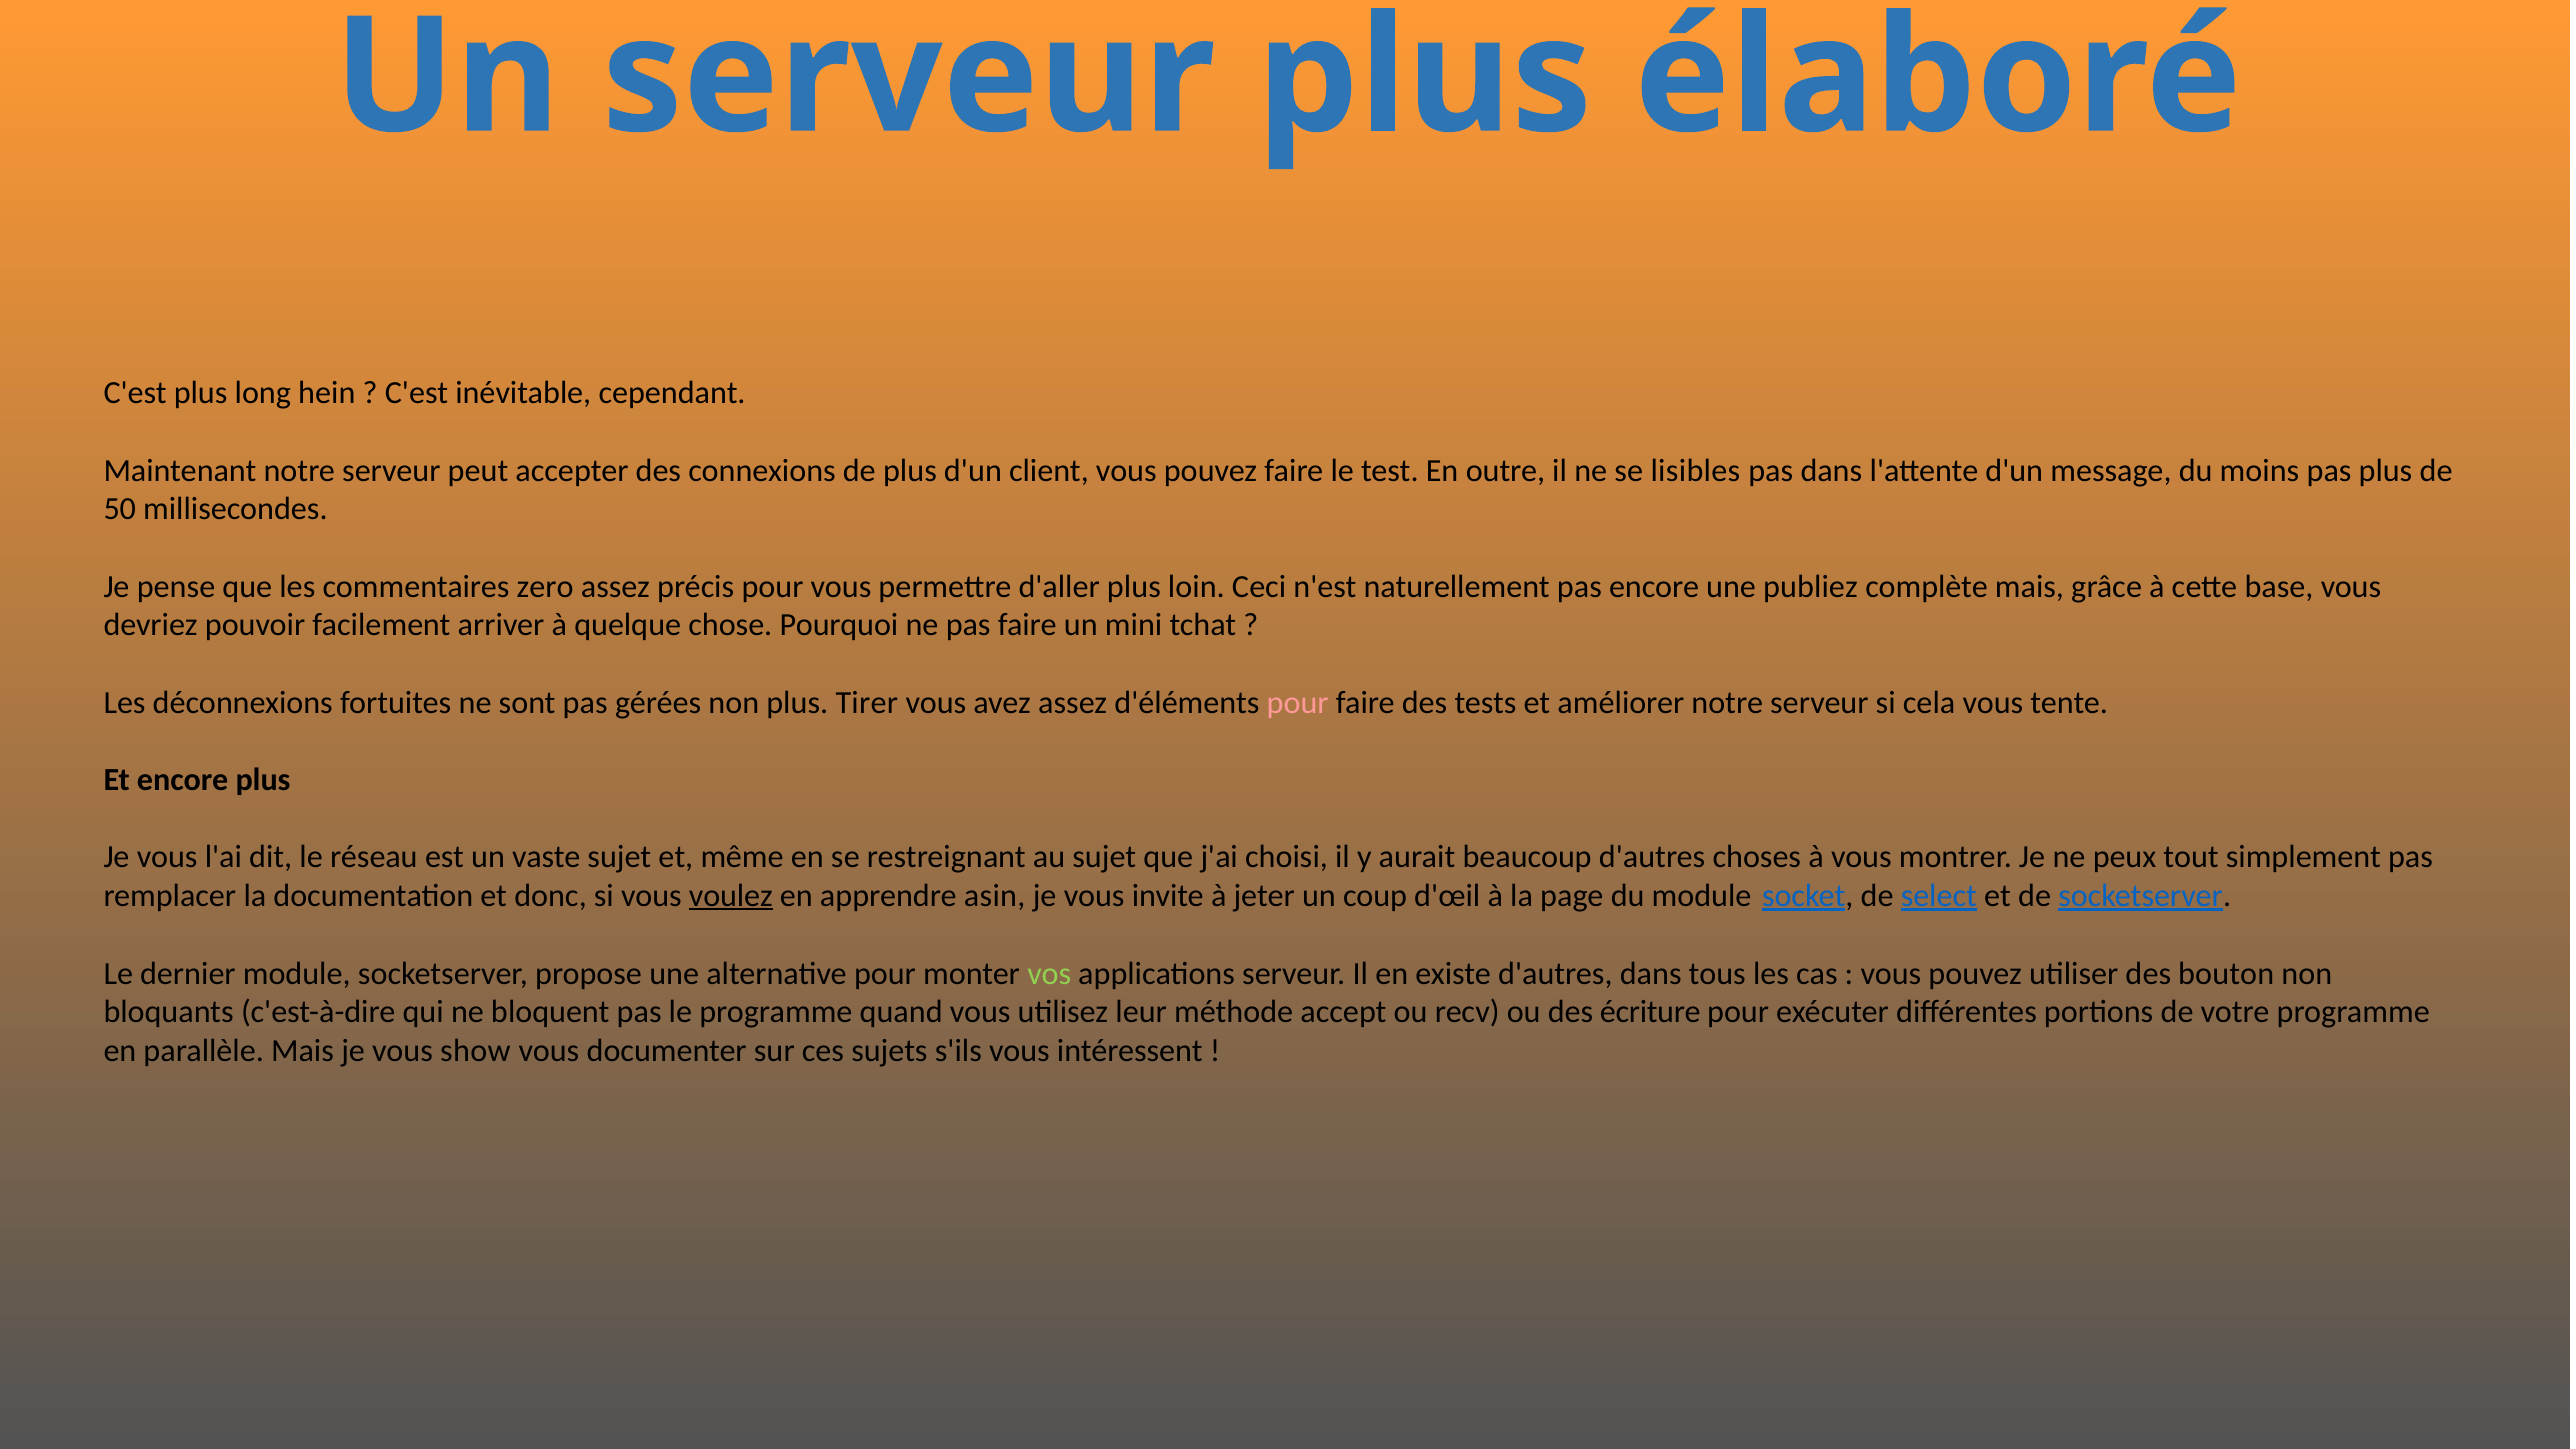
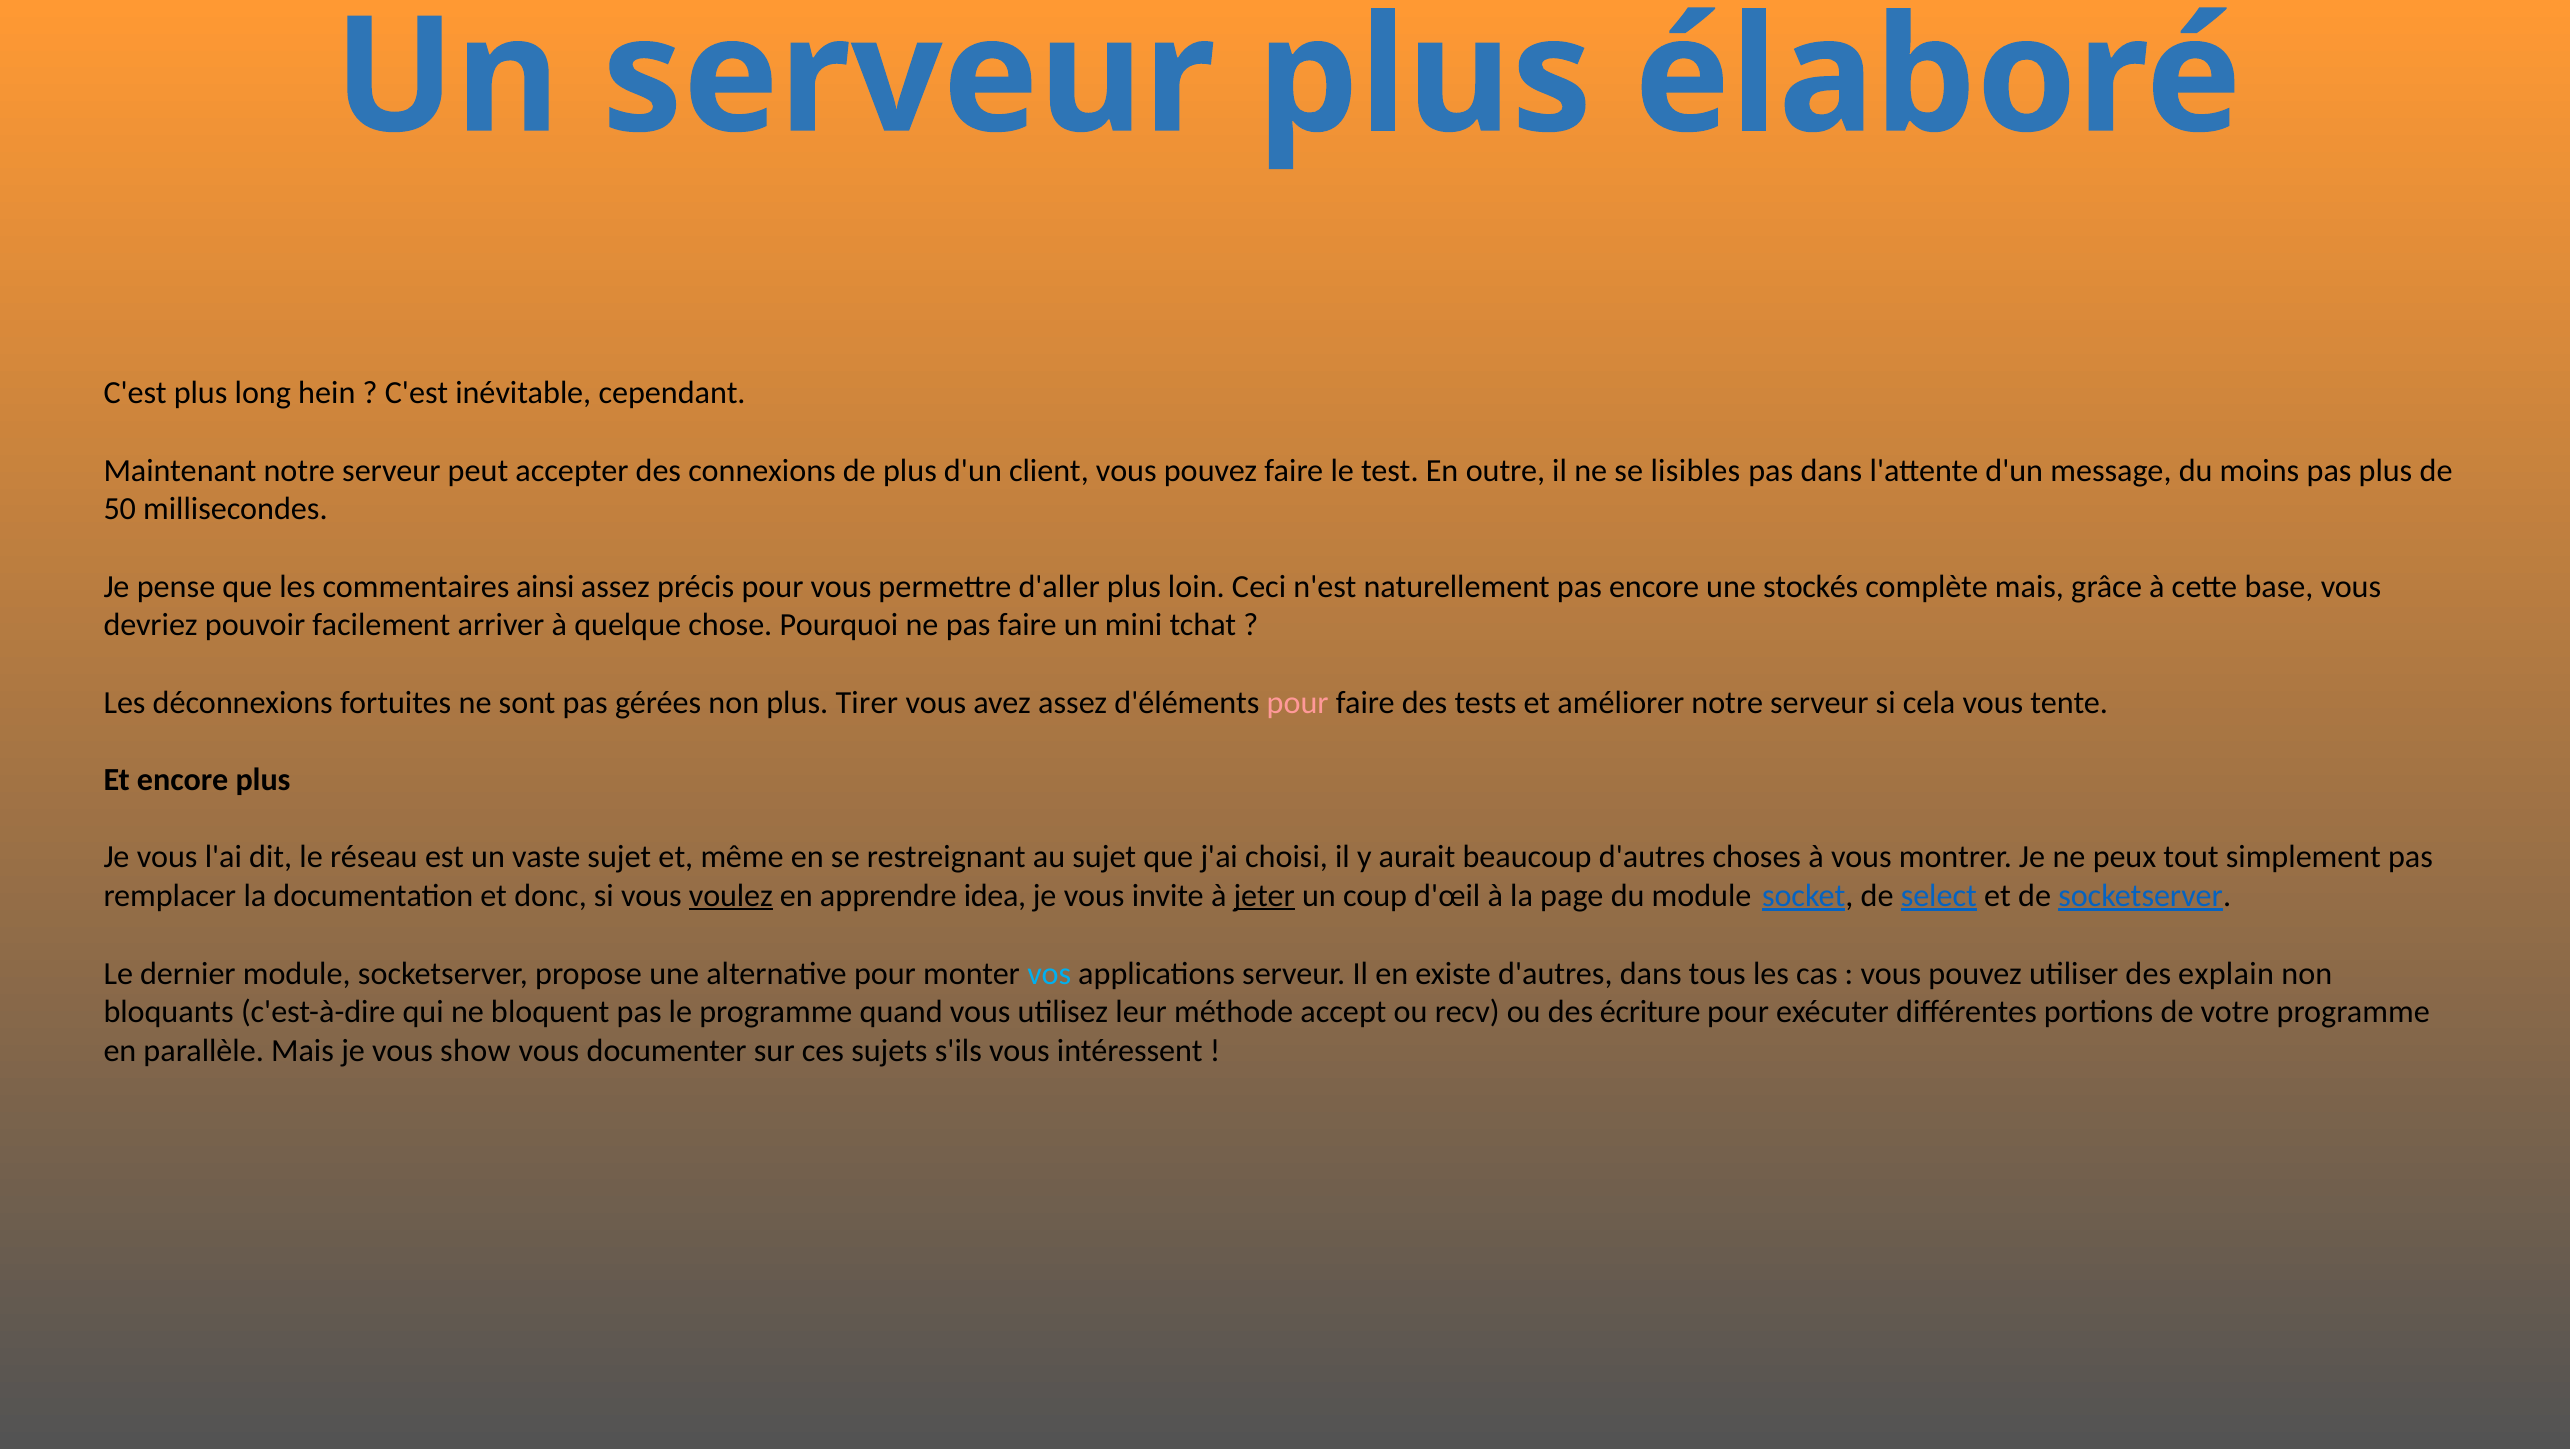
zero: zero -> ainsi
publiez: publiez -> stockés
asin: asin -> idea
jeter underline: none -> present
vos colour: light green -> light blue
bouton: bouton -> explain
